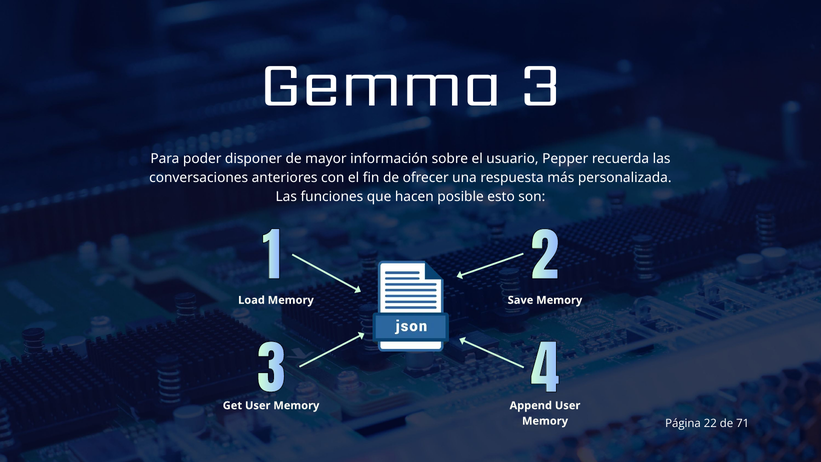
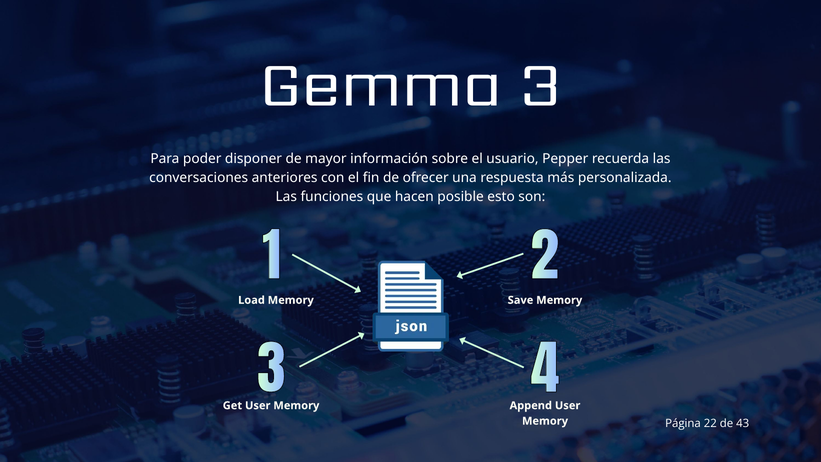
71: 71 -> 43
